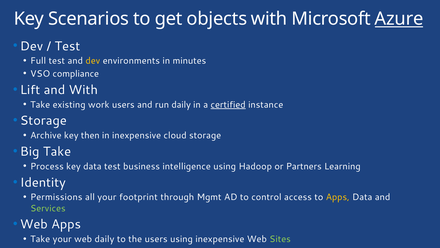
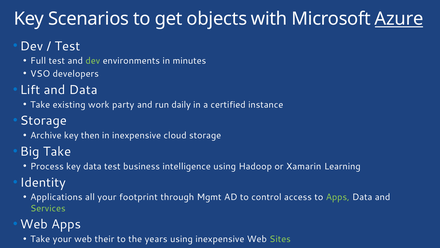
dev at (93, 61) colour: yellow -> light green
compliance: compliance -> developers
and With: With -> Data
work users: users -> party
certified underline: present -> none
Partners: Partners -> Xamarin
Permissions: Permissions -> Applications
Apps at (338, 197) colour: yellow -> light green
web daily: daily -> their
the users: users -> years
